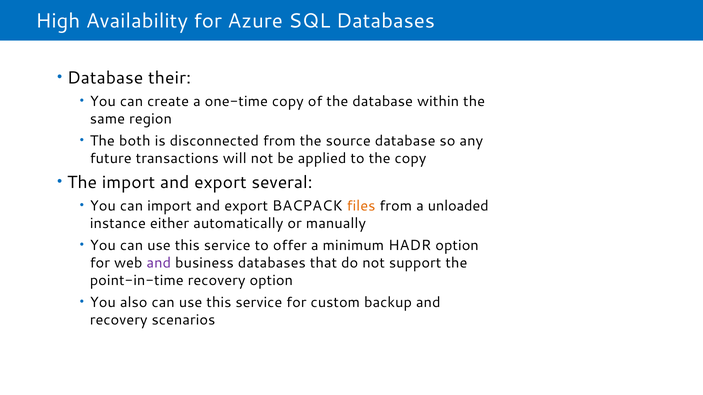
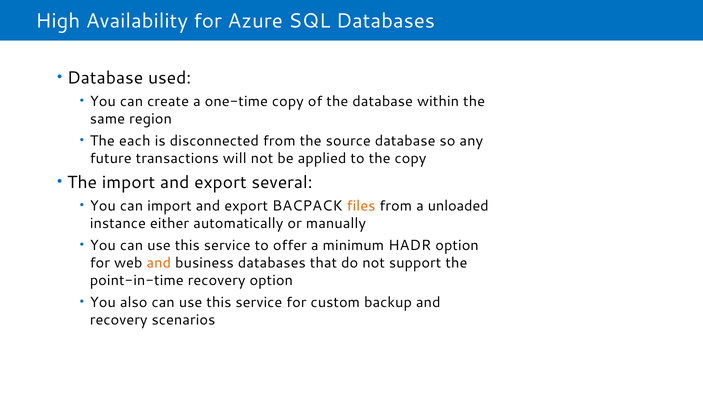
their: their -> used
both: both -> each
and at (159, 263) colour: purple -> orange
